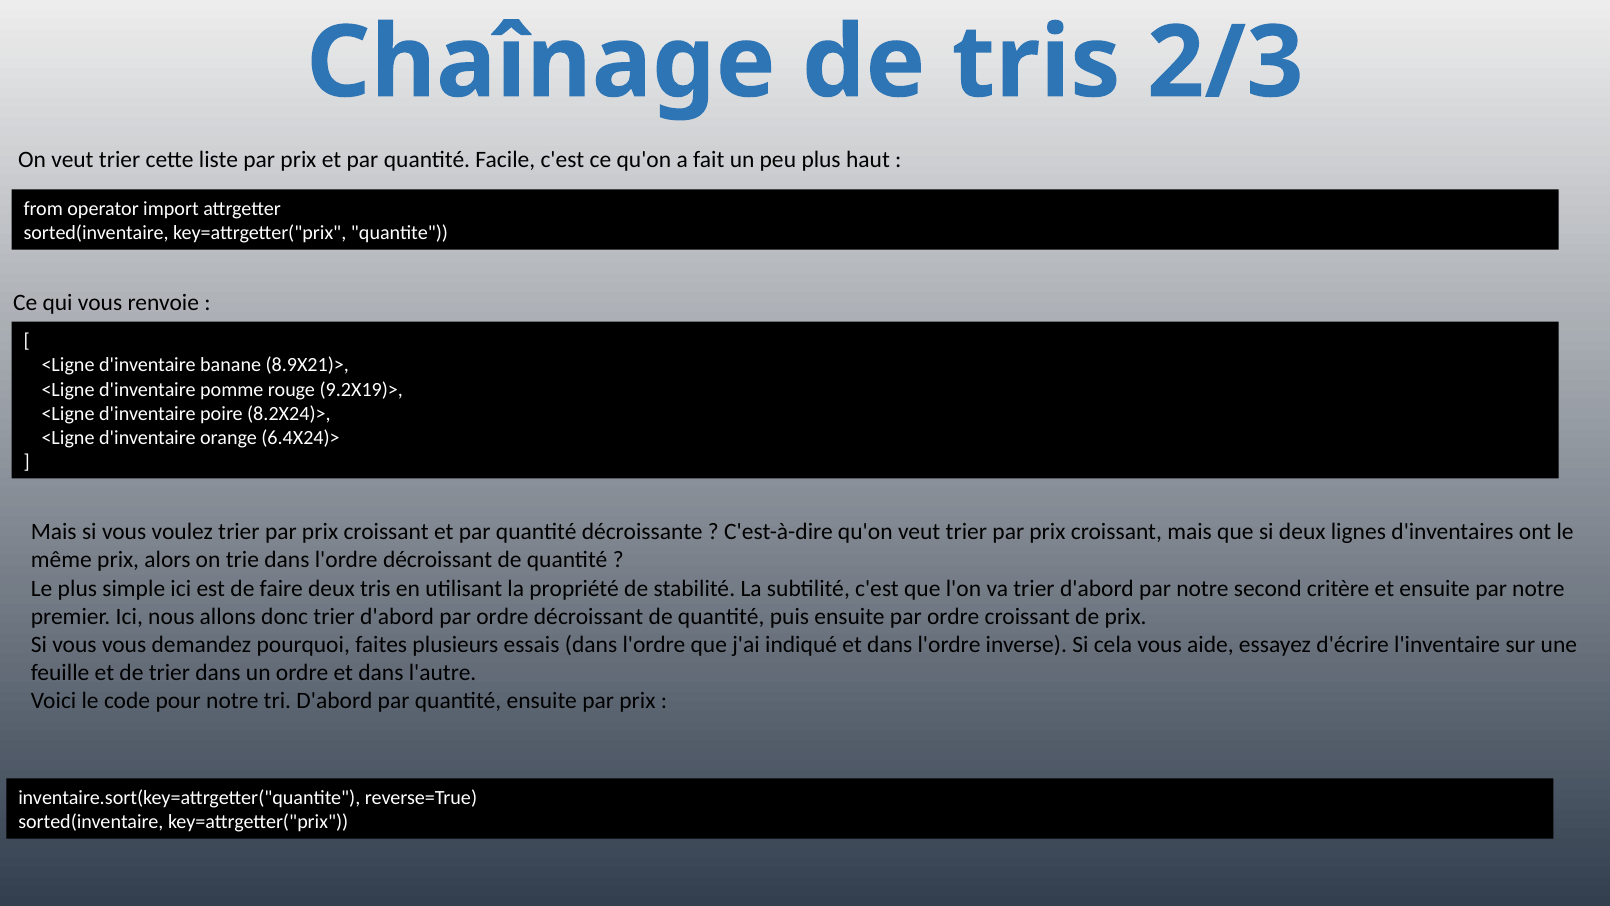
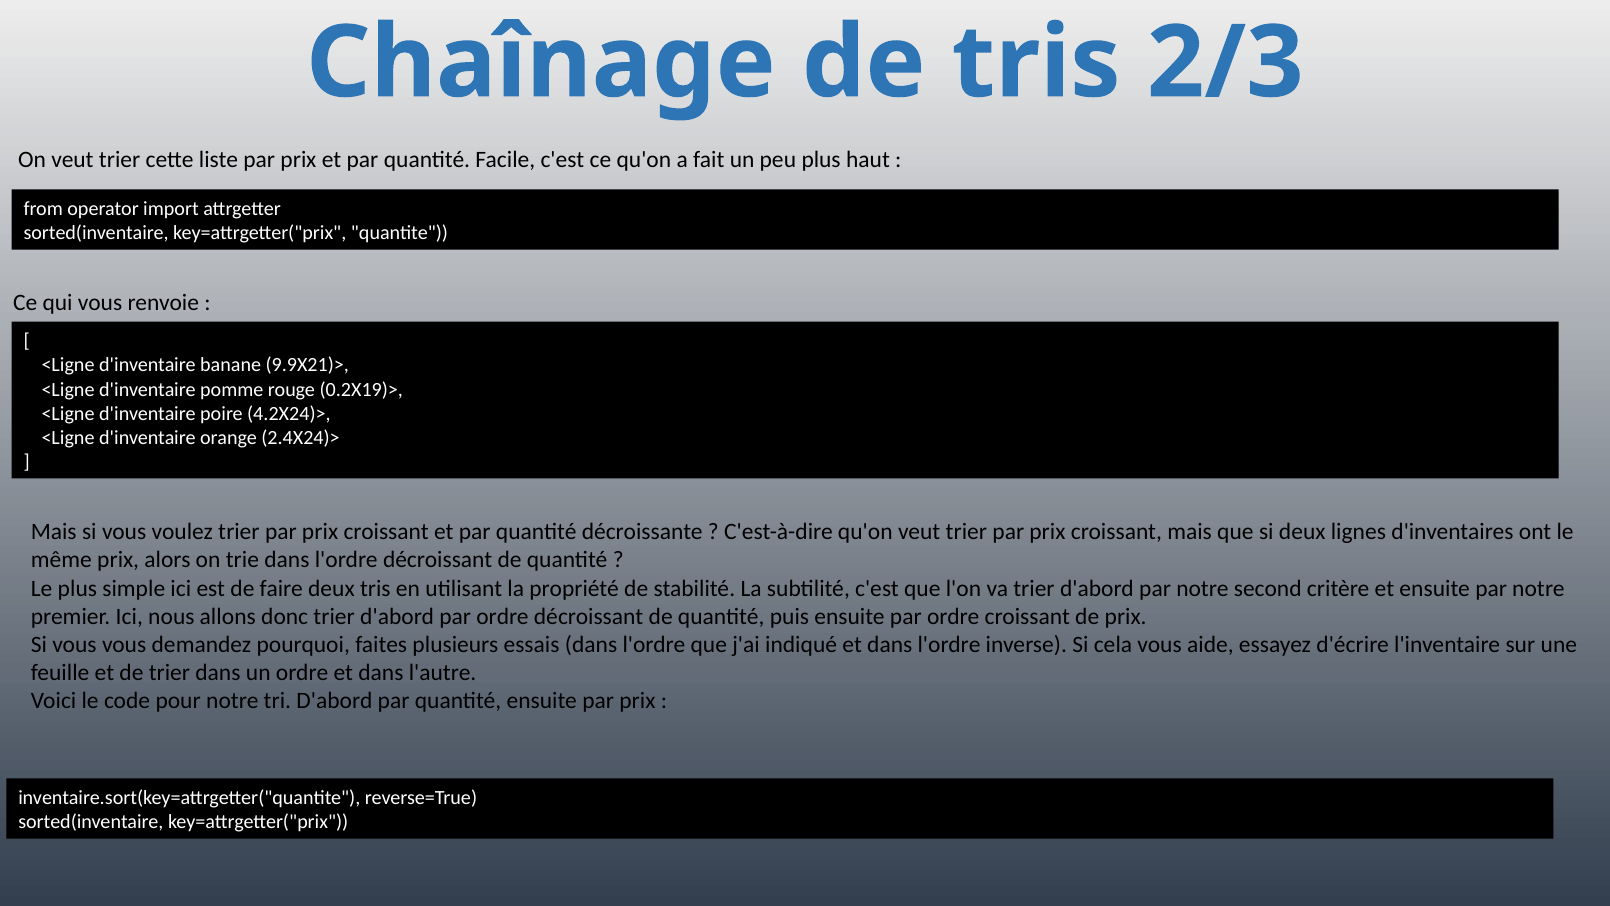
8.9X21)>: 8.9X21)> -> 9.9X21)>
9.2X19)>: 9.2X19)> -> 0.2X19)>
8.2X24)>: 8.2X24)> -> 4.2X24)>
6.4X24)>: 6.4X24)> -> 2.4X24)>
